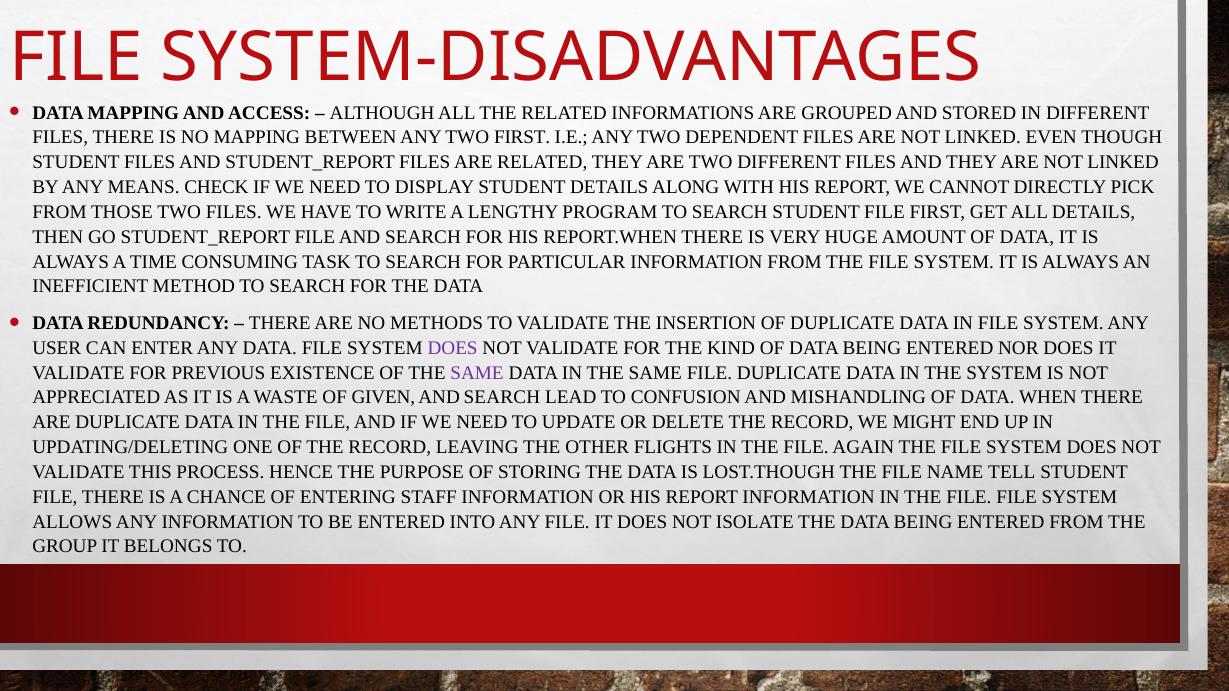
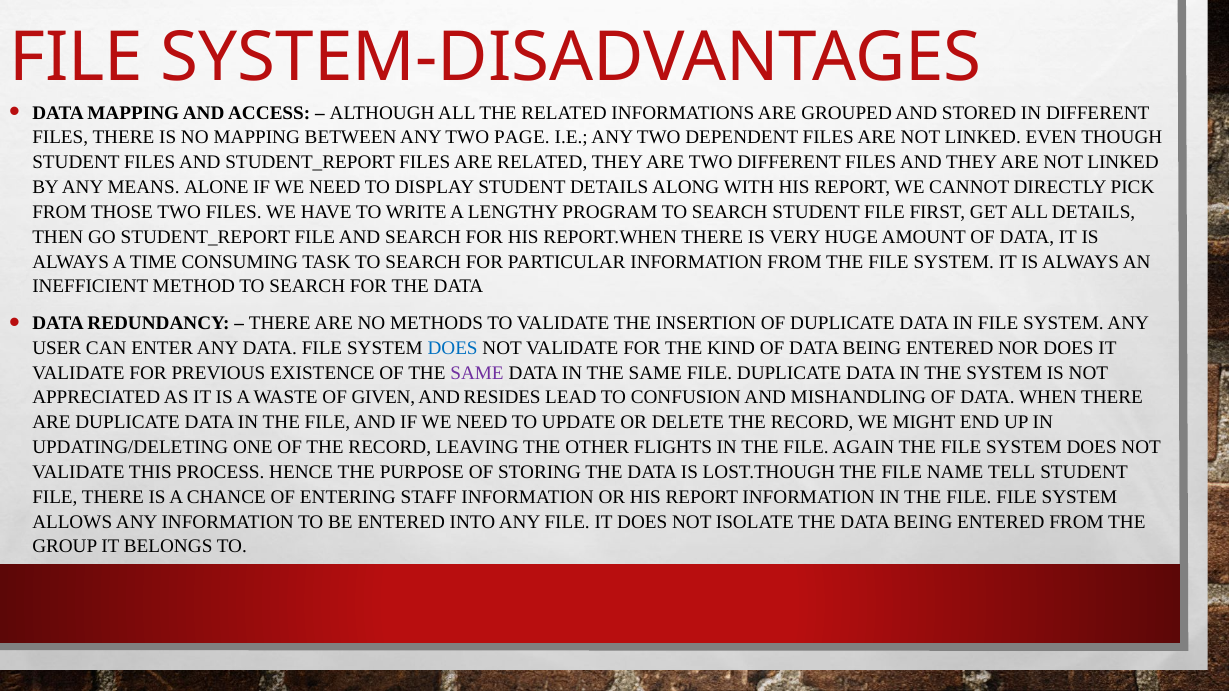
TWO FIRST: FIRST -> PAGE
CHECK: CHECK -> ALONE
DOES at (453, 348) colour: purple -> blue
SEARCH at (502, 398): SEARCH -> RESIDES
